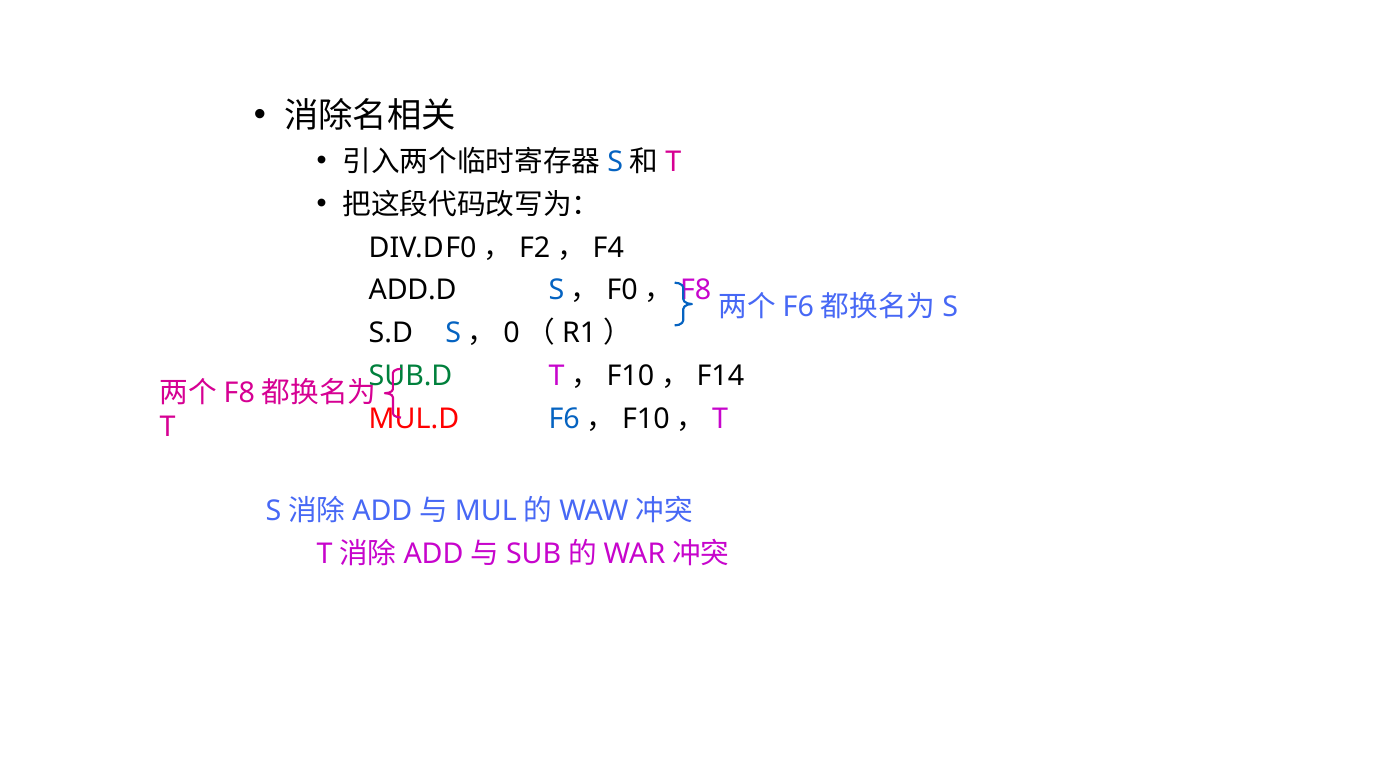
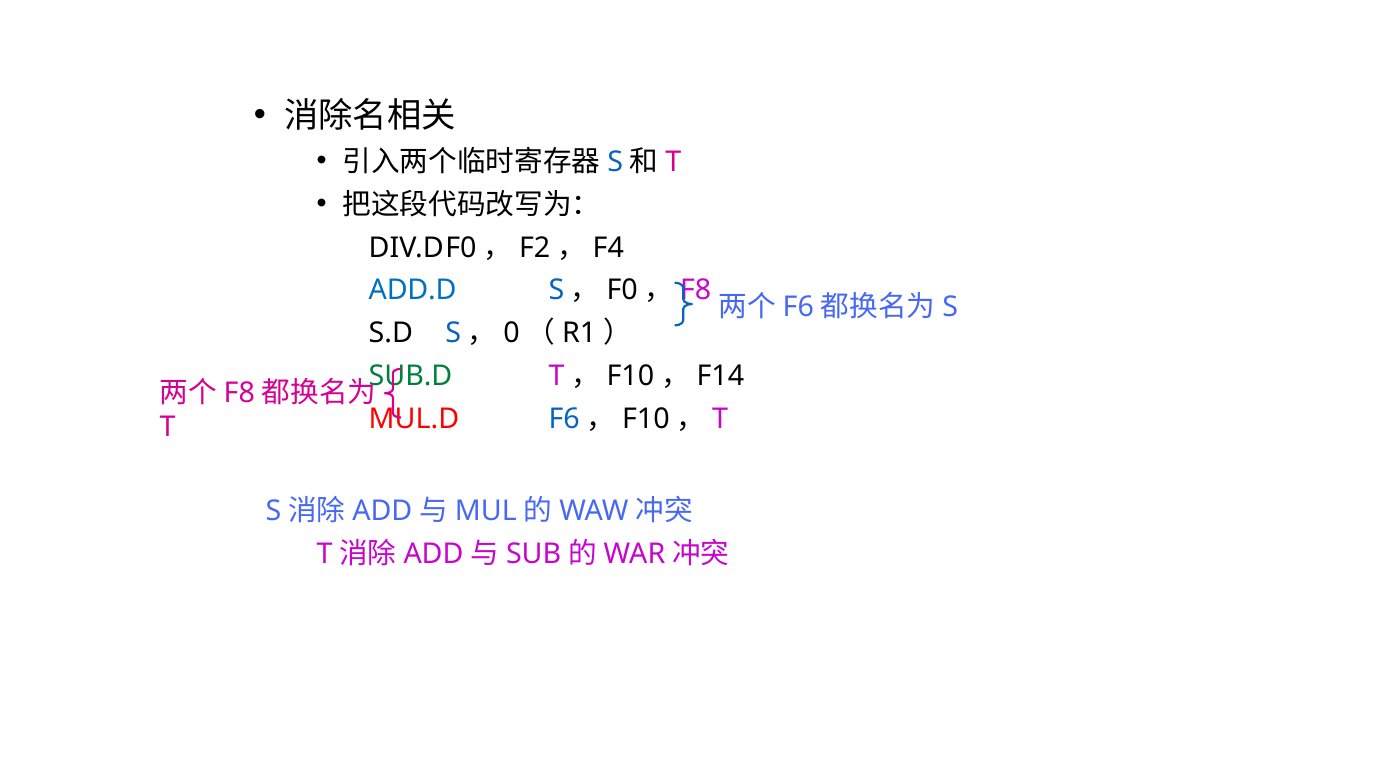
ADD.D colour: black -> blue
